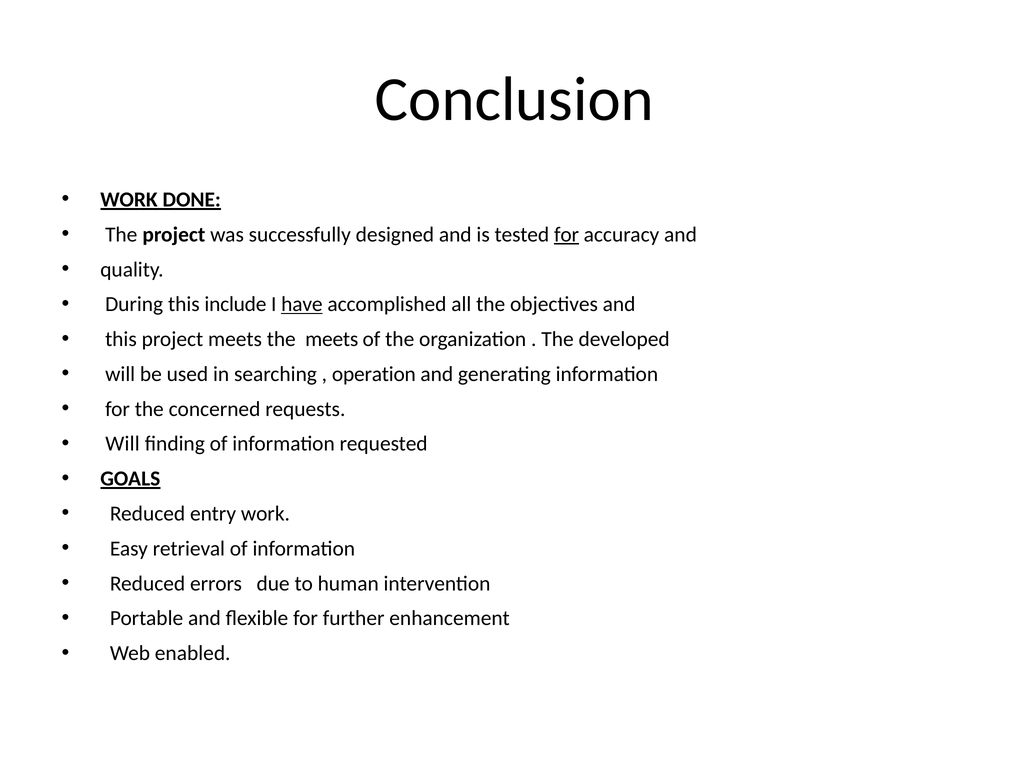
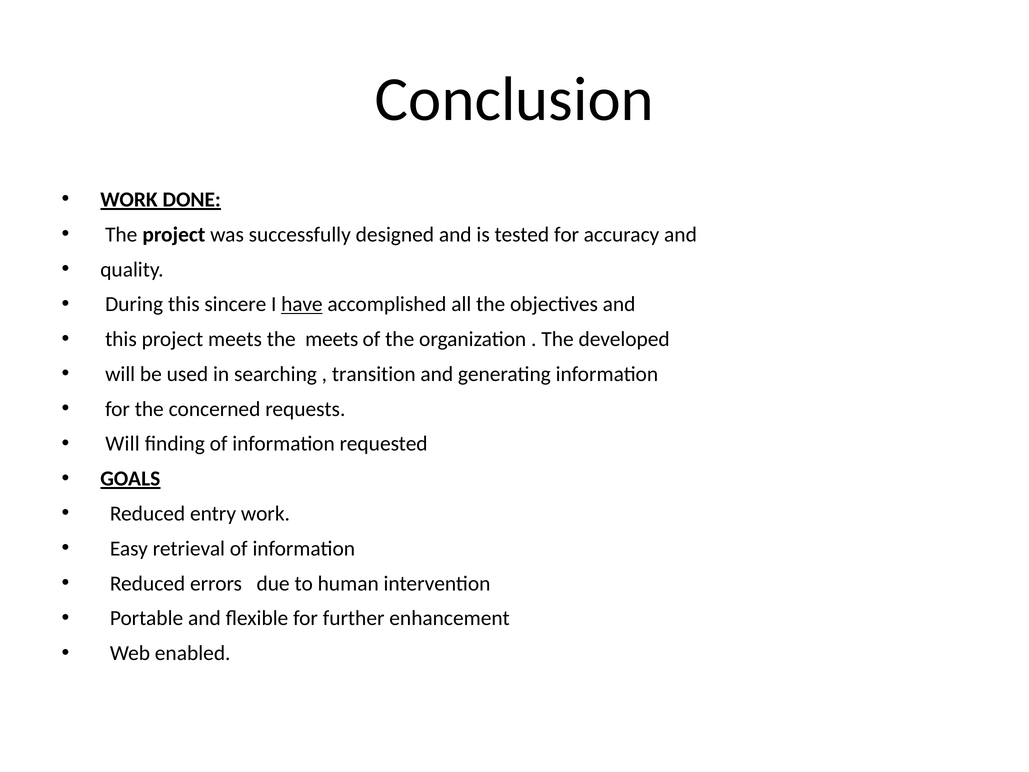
for at (567, 234) underline: present -> none
include: include -> sincere
operation: operation -> transition
